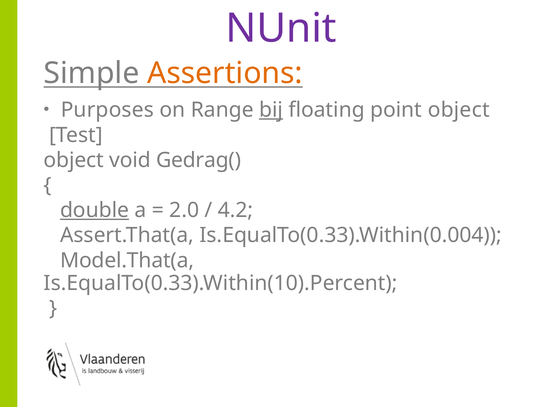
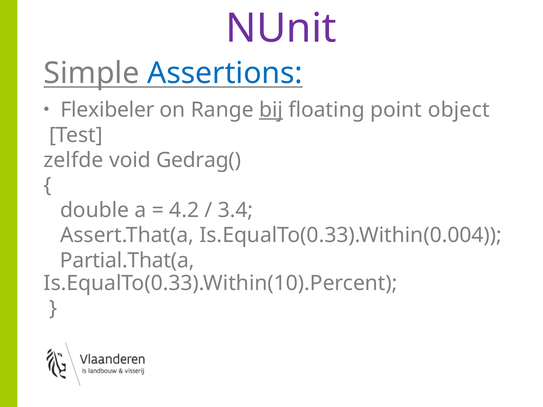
Assertions colour: orange -> blue
Purposes: Purposes -> Flexibeler
object at (74, 160): object -> zelfde
double underline: present -> none
2.0: 2.0 -> 4.2
4.2: 4.2 -> 3.4
Model.That(a: Model.That(a -> Partial.That(a
